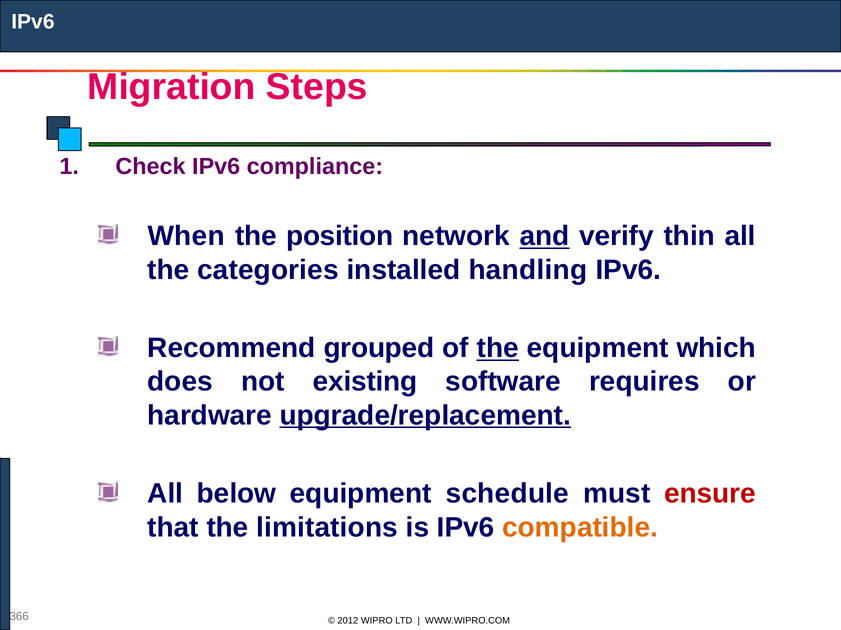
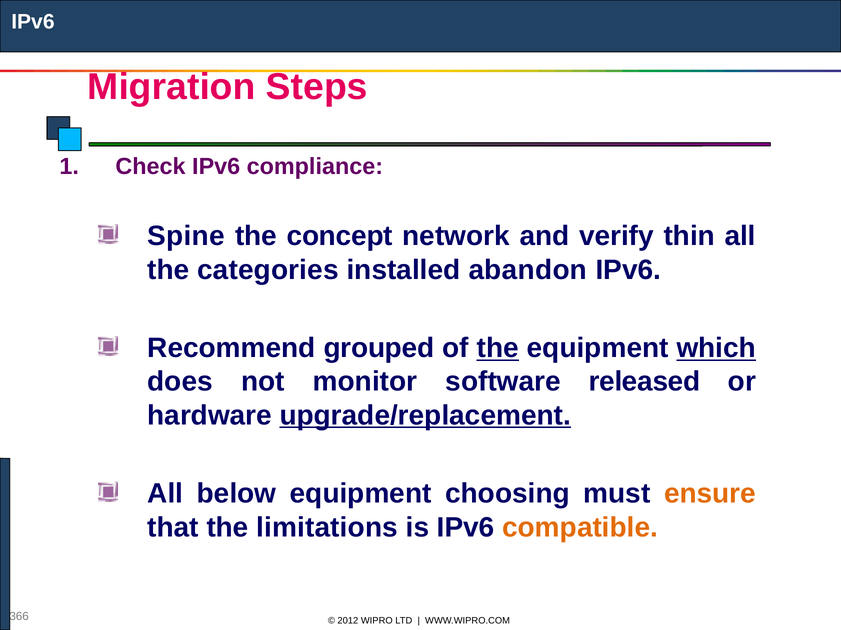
When: When -> Spine
position: position -> concept
and underline: present -> none
handling: handling -> abandon
which underline: none -> present
existing: existing -> monitor
requires: requires -> released
schedule: schedule -> choosing
ensure colour: red -> orange
